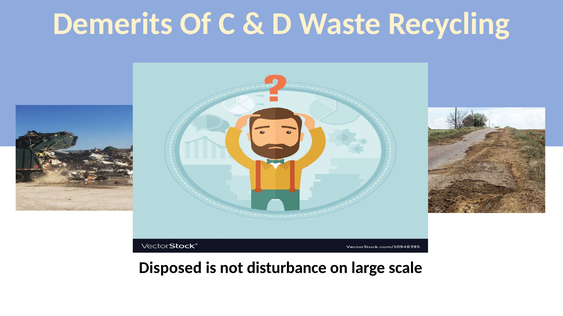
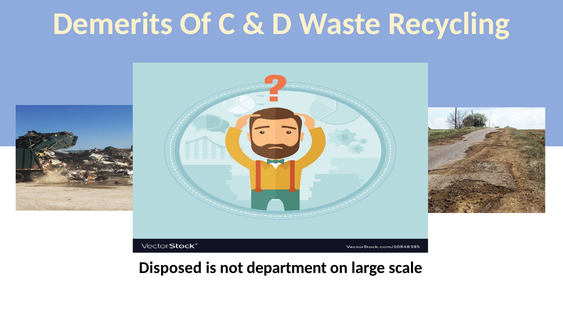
disturbance: disturbance -> department
